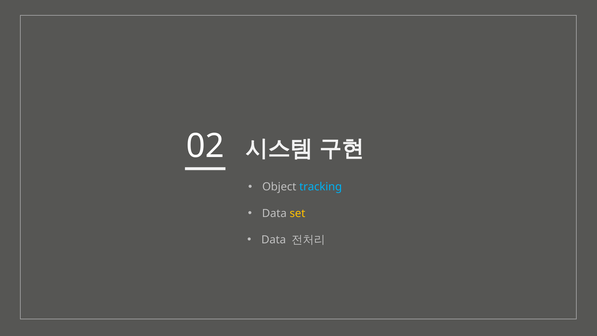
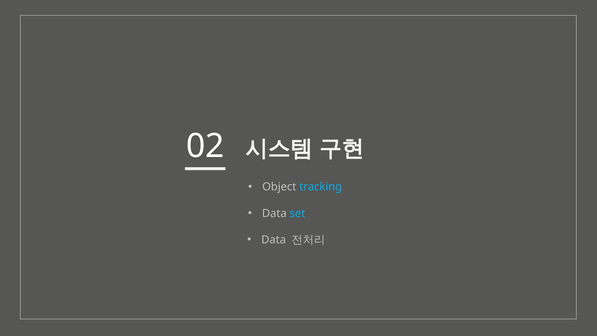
set colour: yellow -> light blue
